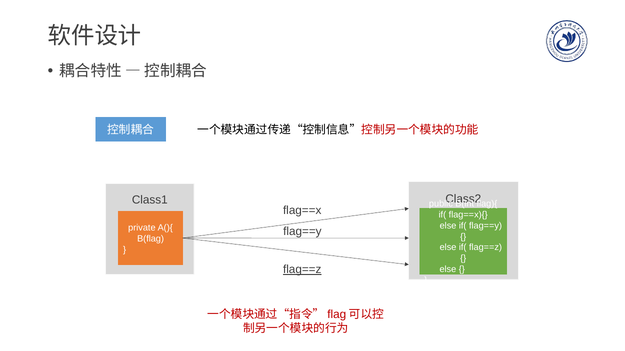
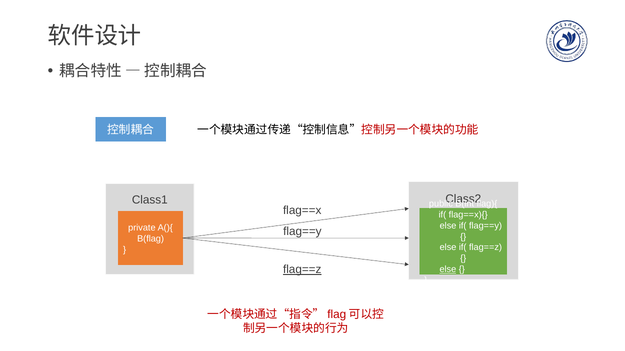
else at (448, 270) underline: none -> present
